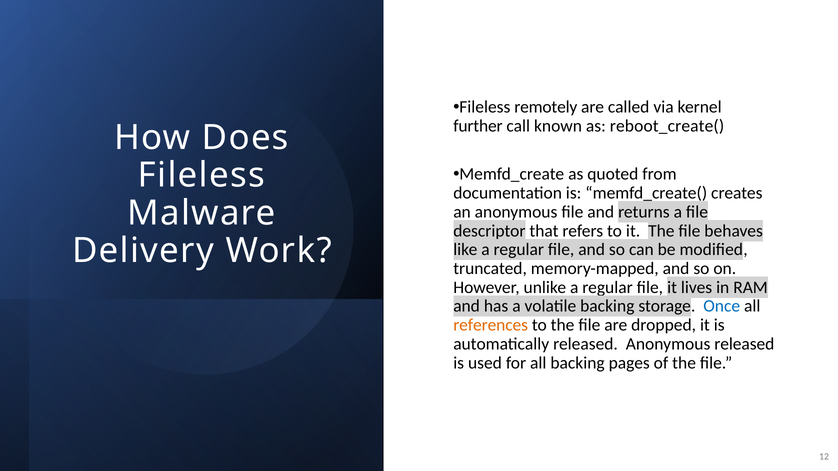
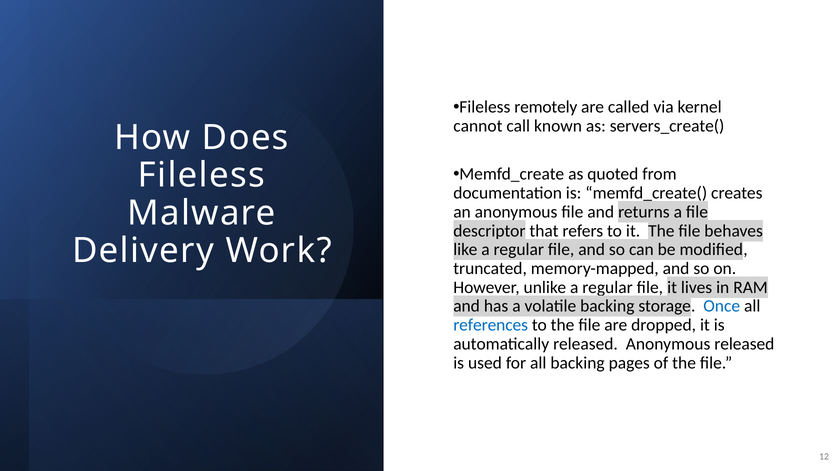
further: further -> cannot
reboot_create(: reboot_create( -> servers_create(
references colour: orange -> blue
